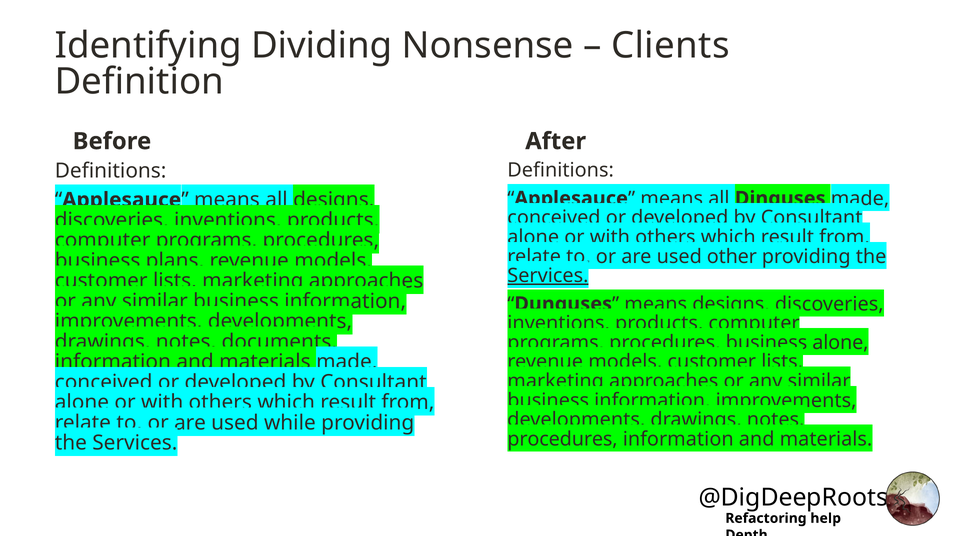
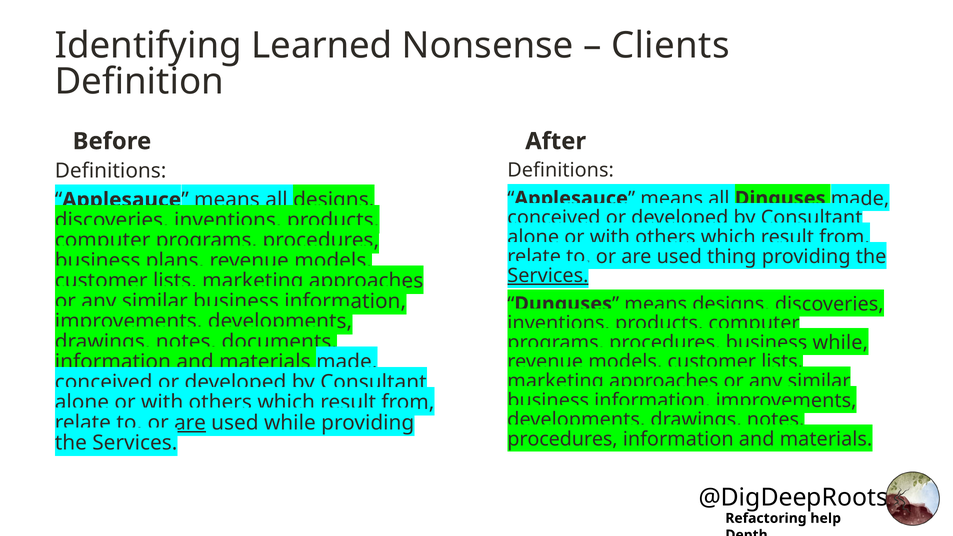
Dividing: Dividing -> Learned
other: other -> thing
alone at (840, 343): alone -> while
are at (190, 423) underline: none -> present
